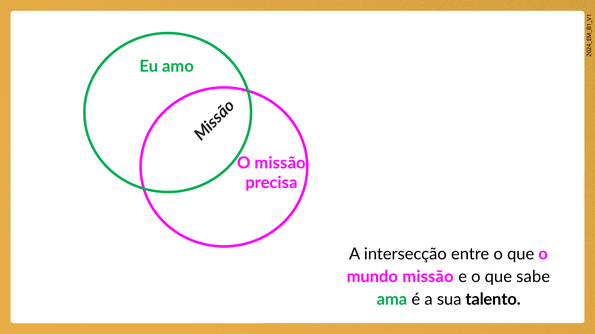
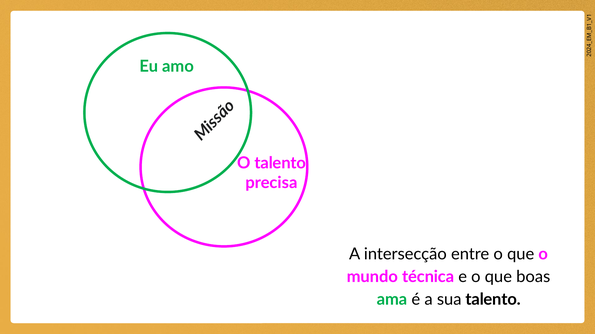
O missão: missão -> talento
mundo missão: missão -> técnica
sabe: sabe -> boas
